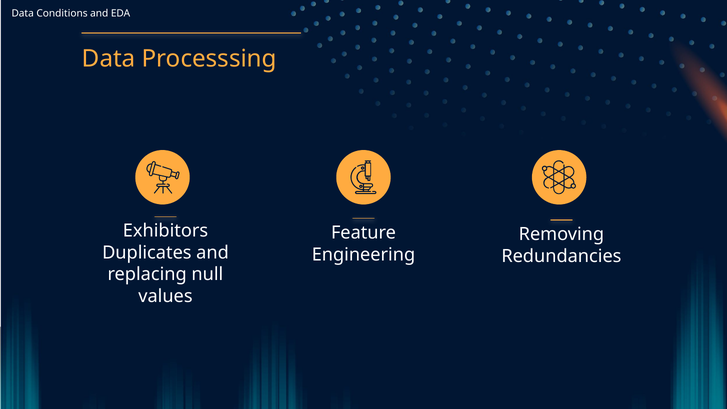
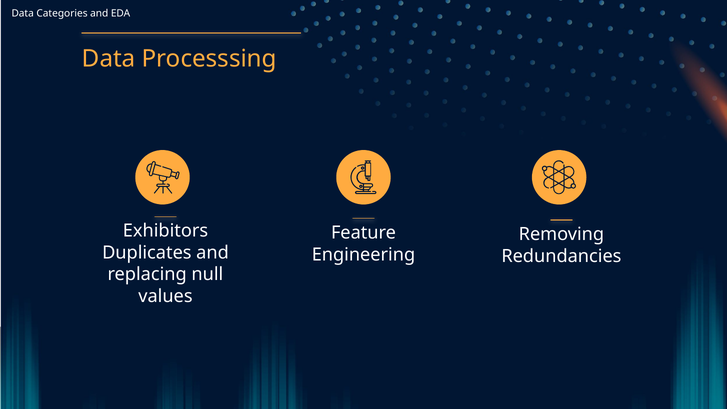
Conditions: Conditions -> Categories
